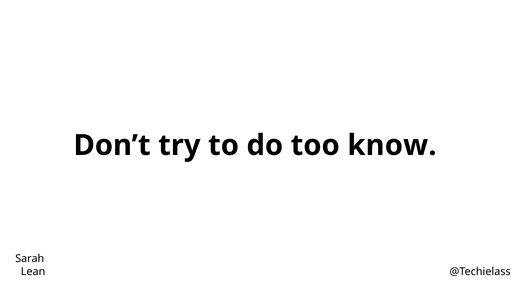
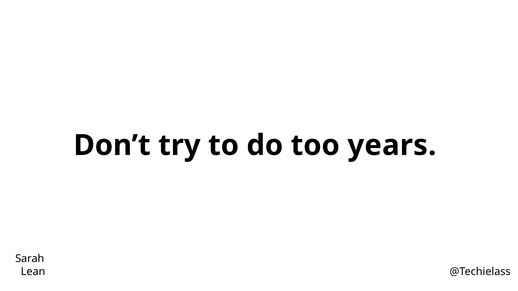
know: know -> years
